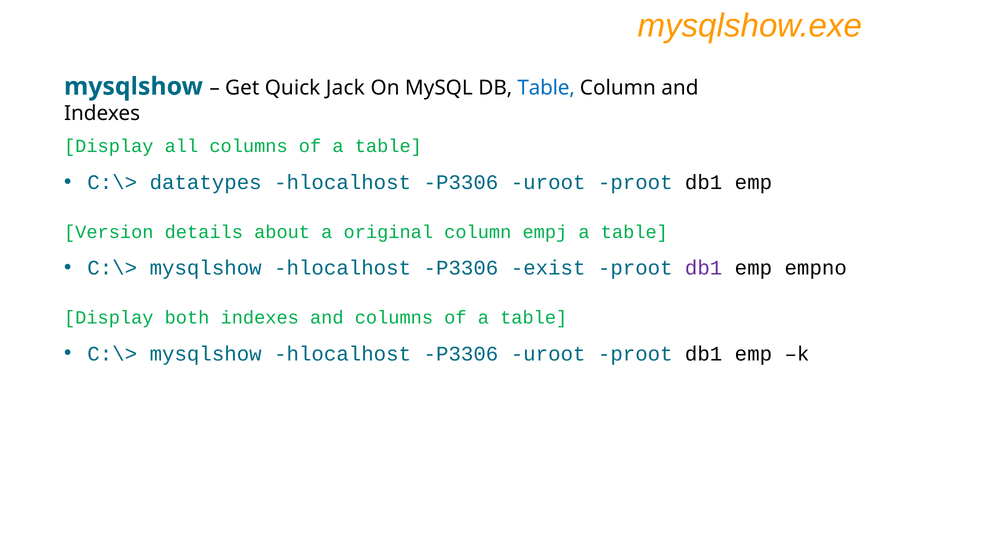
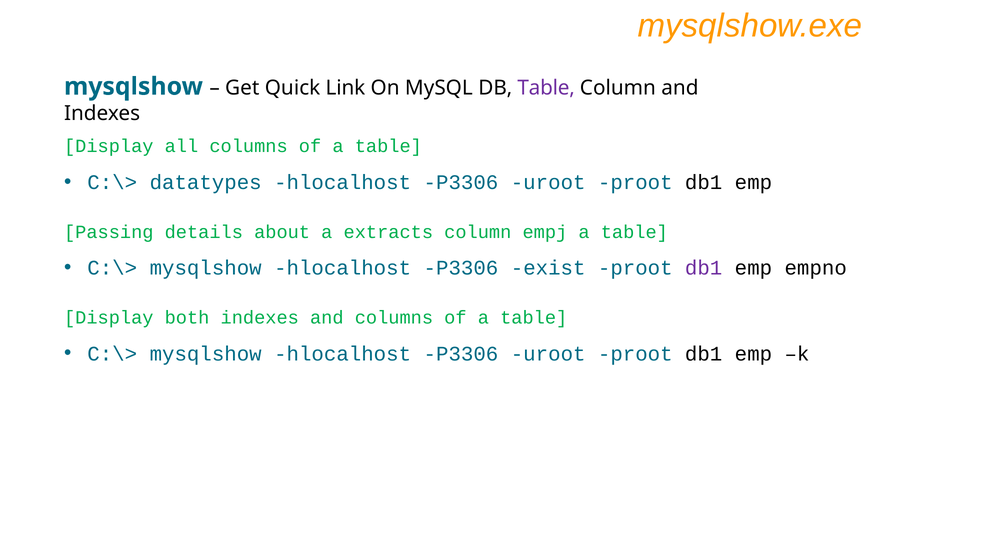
Jack: Jack -> Link
Table at (546, 88) colour: blue -> purple
Version: Version -> Passing
original: original -> extracts
